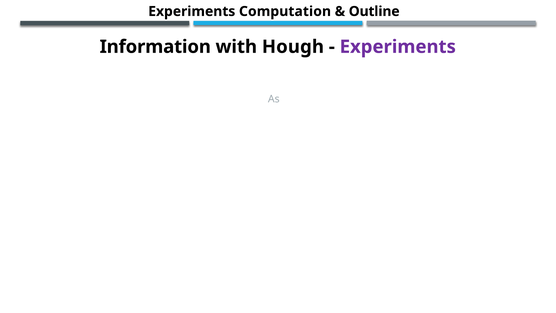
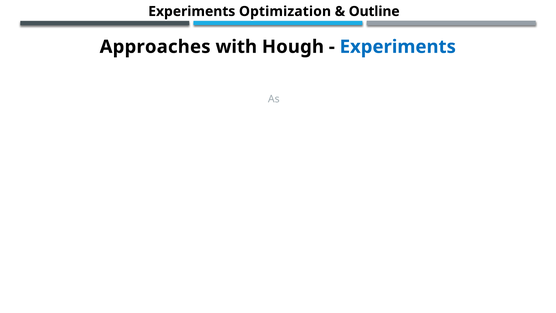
Computation: Computation -> Optimization
Information: Information -> Approaches
Experiments at (398, 47) colour: purple -> blue
